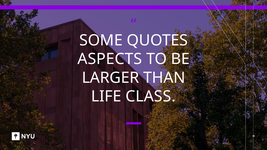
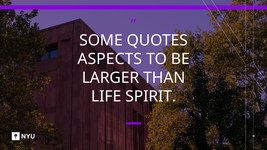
CLASS: CLASS -> SPIRIT
